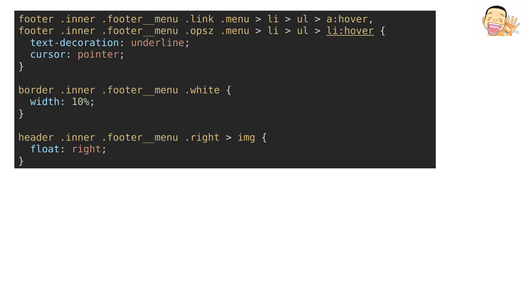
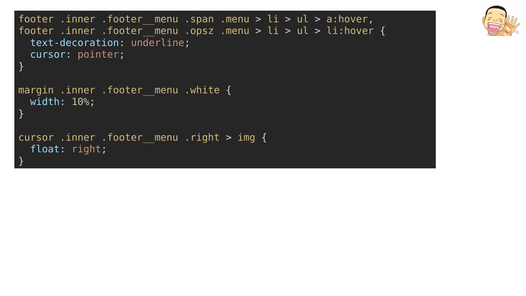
.link: .link -> .span
li:hover underline: present -> none
border: border -> margin
header at (36, 137): header -> cursor
